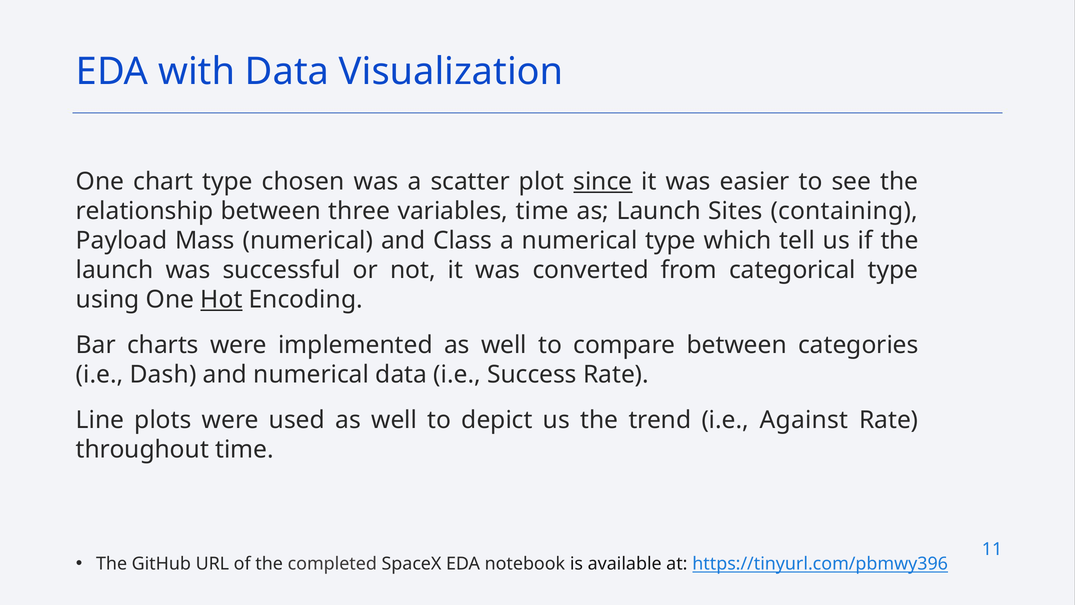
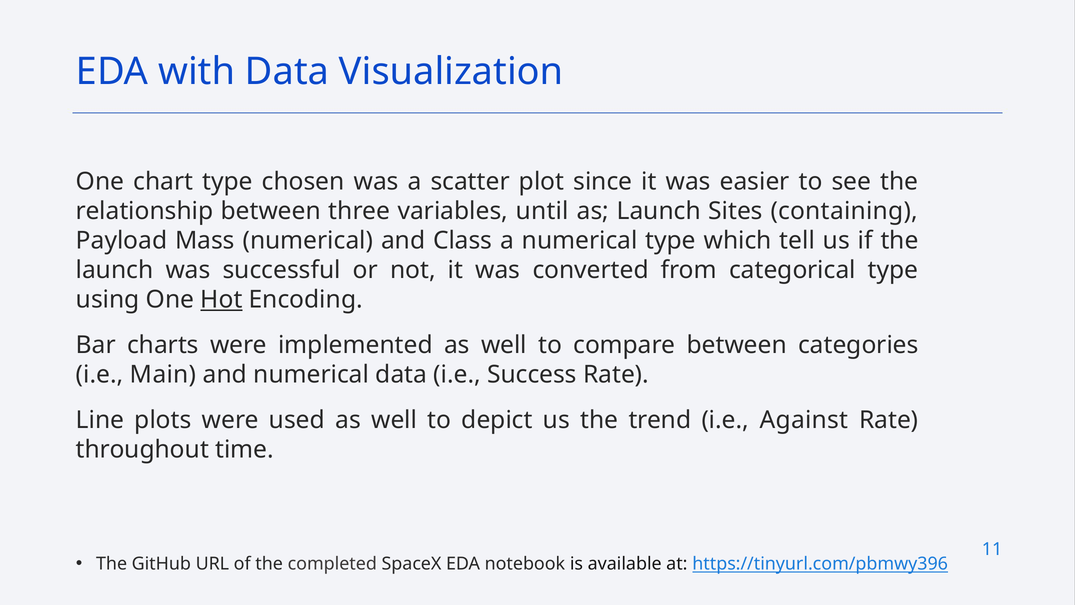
since underline: present -> none
variables time: time -> until
Dash: Dash -> Main
